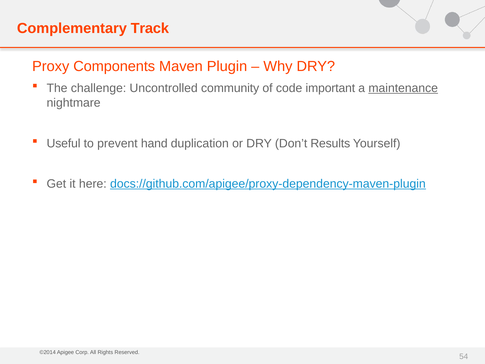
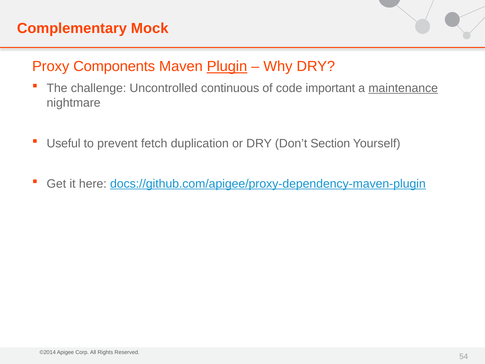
Track: Track -> Mock
Plugin underline: none -> present
community: community -> continuous
hand: hand -> fetch
Results: Results -> Section
